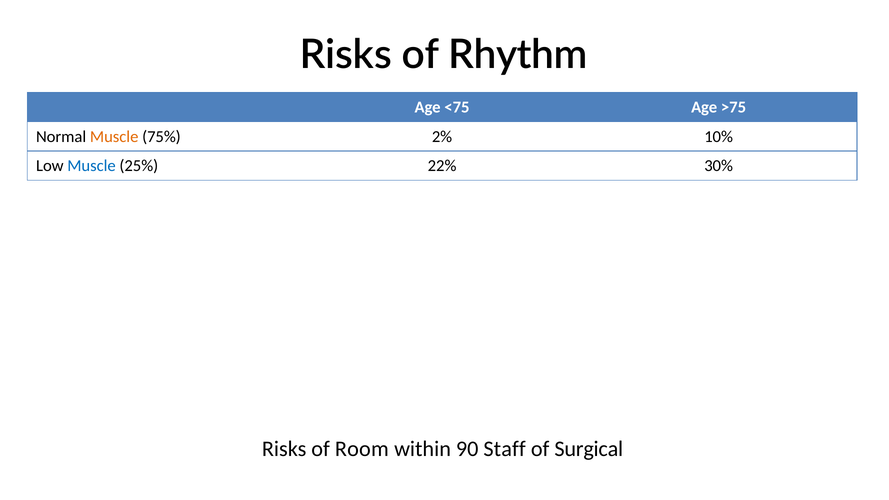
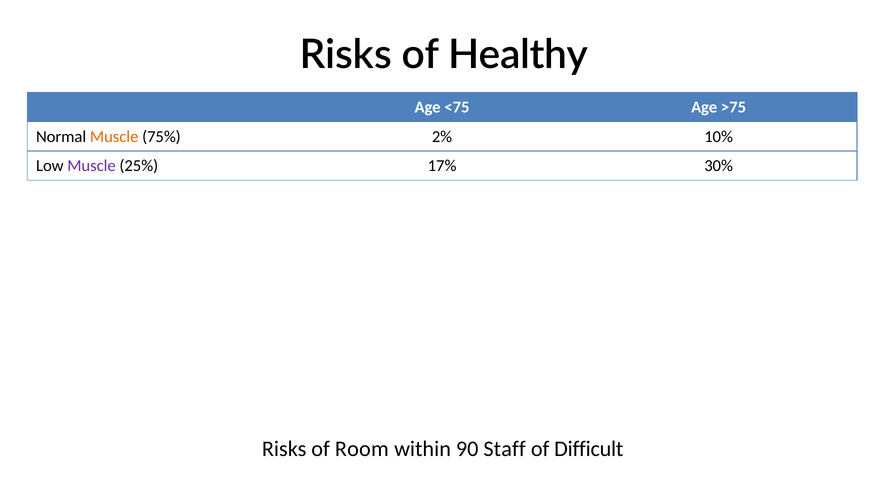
Rhythm: Rhythm -> Healthy
Muscle at (92, 166) colour: blue -> purple
22%: 22% -> 17%
Surgical: Surgical -> Difficult
